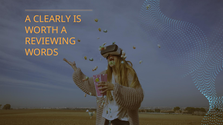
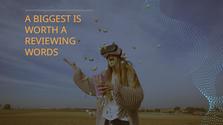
CLEARLY: CLEARLY -> BIGGEST
